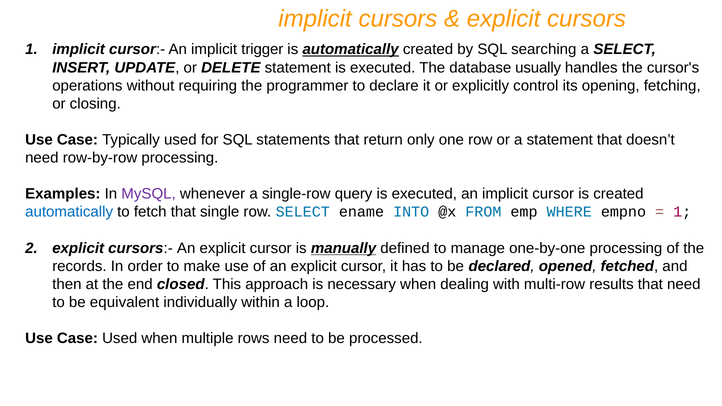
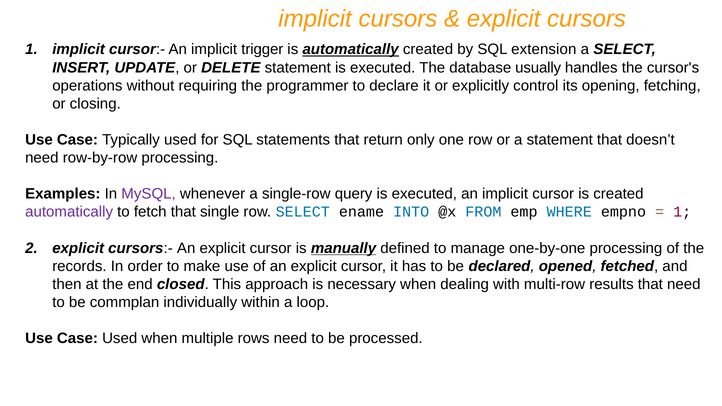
searching: searching -> extension
automatically at (69, 212) colour: blue -> purple
equivalent: equivalent -> commplan
